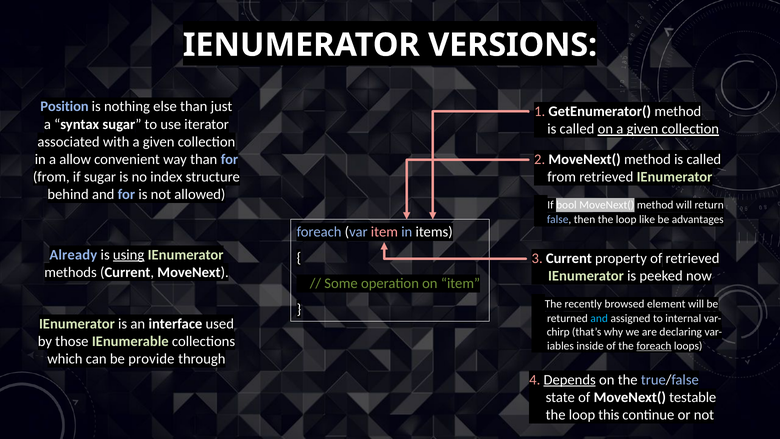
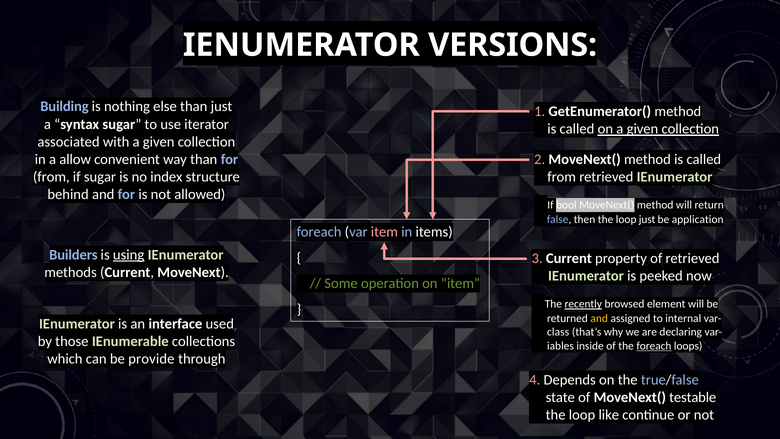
Position: Position -> Building
loop like: like -> just
advantages: advantages -> application
Already: Already -> Builders
recently underline: none -> present
and at (599, 318) colour: light blue -> yellow
chirp: chirp -> class
Depends underline: present -> none
this: this -> like
